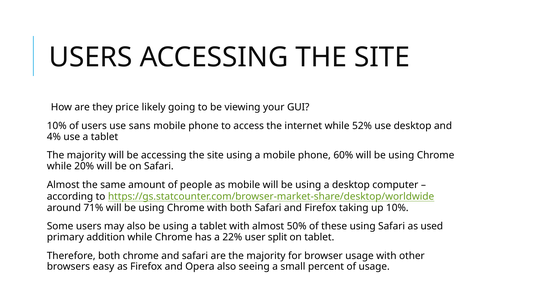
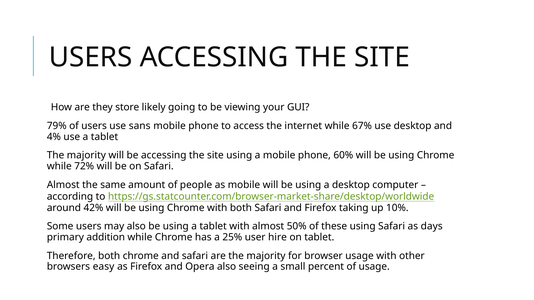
price: price -> store
10% at (57, 126): 10% -> 79%
52%: 52% -> 67%
20%: 20% -> 72%
71%: 71% -> 42%
used: used -> days
22%: 22% -> 25%
split: split -> hire
